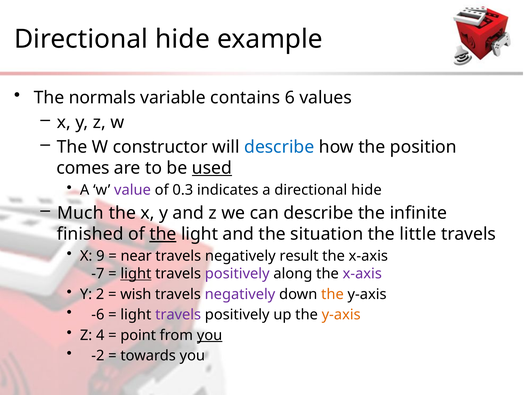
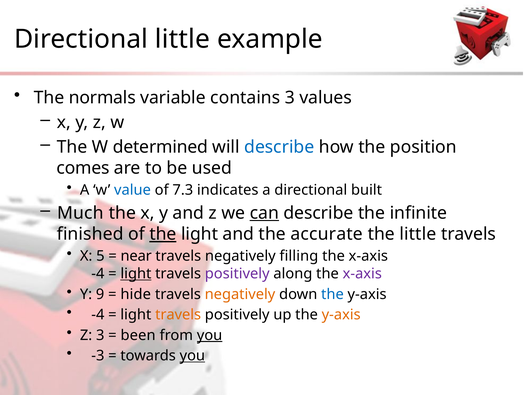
hide at (182, 39): hide -> little
contains 6: 6 -> 3
constructor: constructor -> determined
used underline: present -> none
value colour: purple -> blue
0.3: 0.3 -> 7.3
a directional hide: hide -> built
can underline: none -> present
situation: situation -> accurate
9: 9 -> 5
result: result -> filling
-7 at (98, 274): -7 -> -4
2: 2 -> 9
wish: wish -> hide
negatively at (240, 294) colour: purple -> orange
the at (332, 294) colour: orange -> blue
-6 at (98, 315): -6 -> -4
travels at (178, 315) colour: purple -> orange
Z 4: 4 -> 3
point: point -> been
-2: -2 -> -3
you at (192, 356) underline: none -> present
